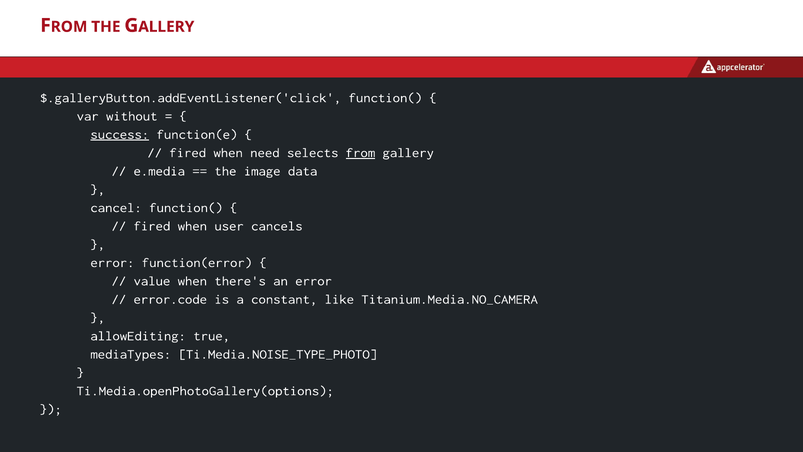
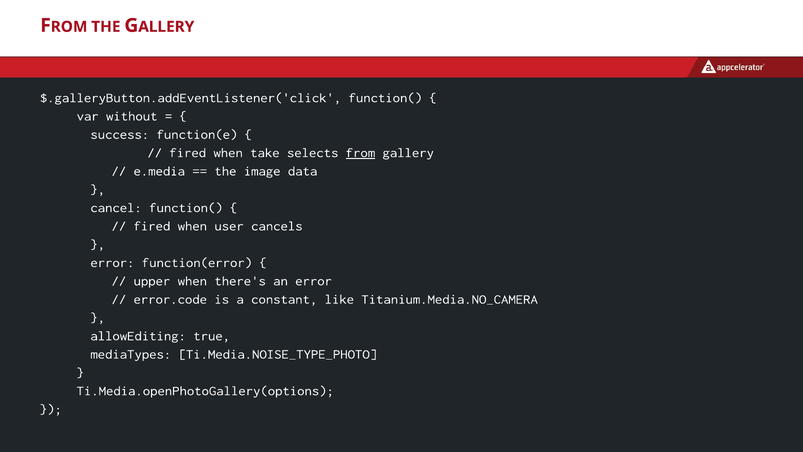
success underline: present -> none
need: need -> take
value: value -> upper
